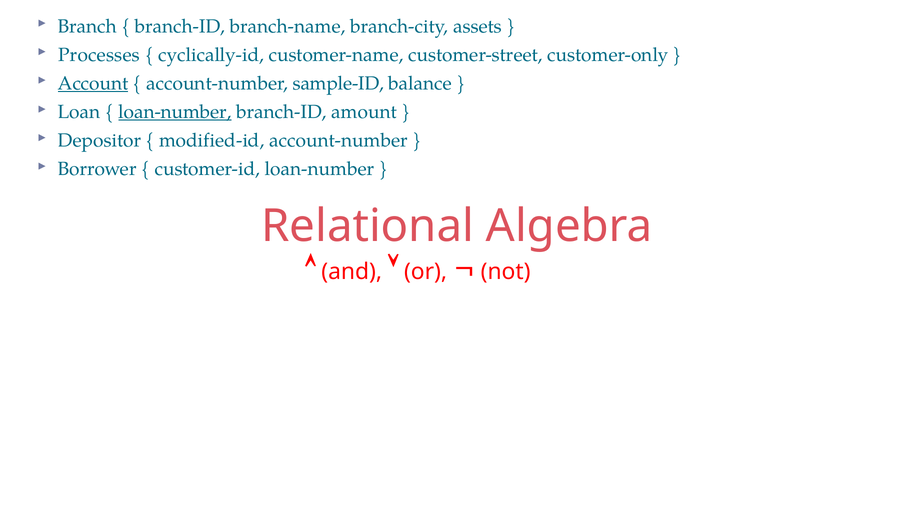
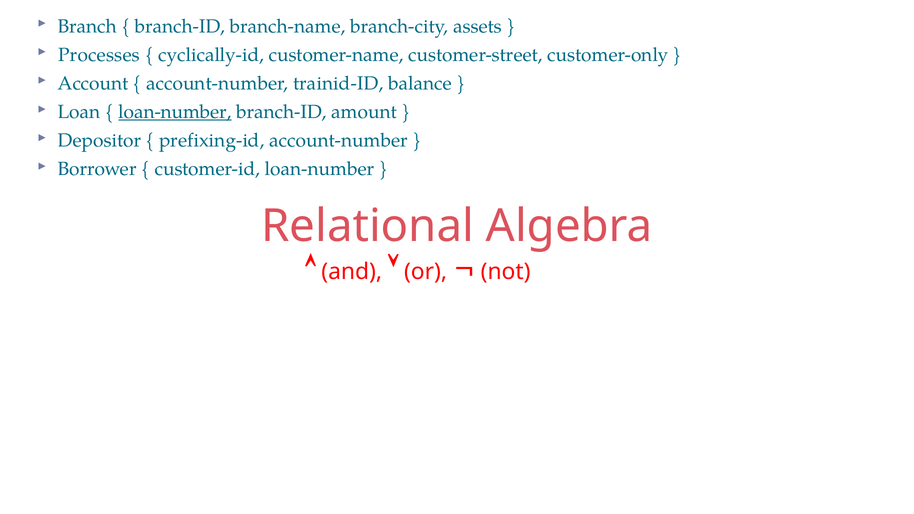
Account underline: present -> none
sample-ID: sample-ID -> trainid-ID
modified-id: modified-id -> prefixing-id
